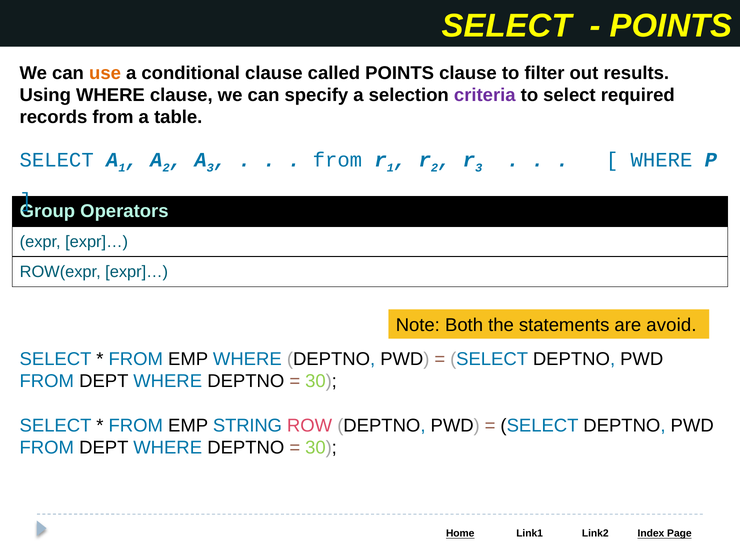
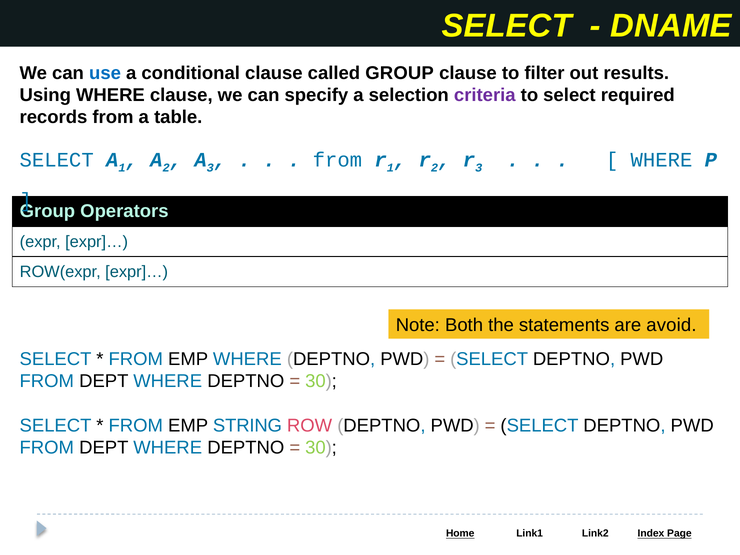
POINTS at (671, 26): POINTS -> DNAME
use colour: orange -> blue
called POINTS: POINTS -> GROUP
